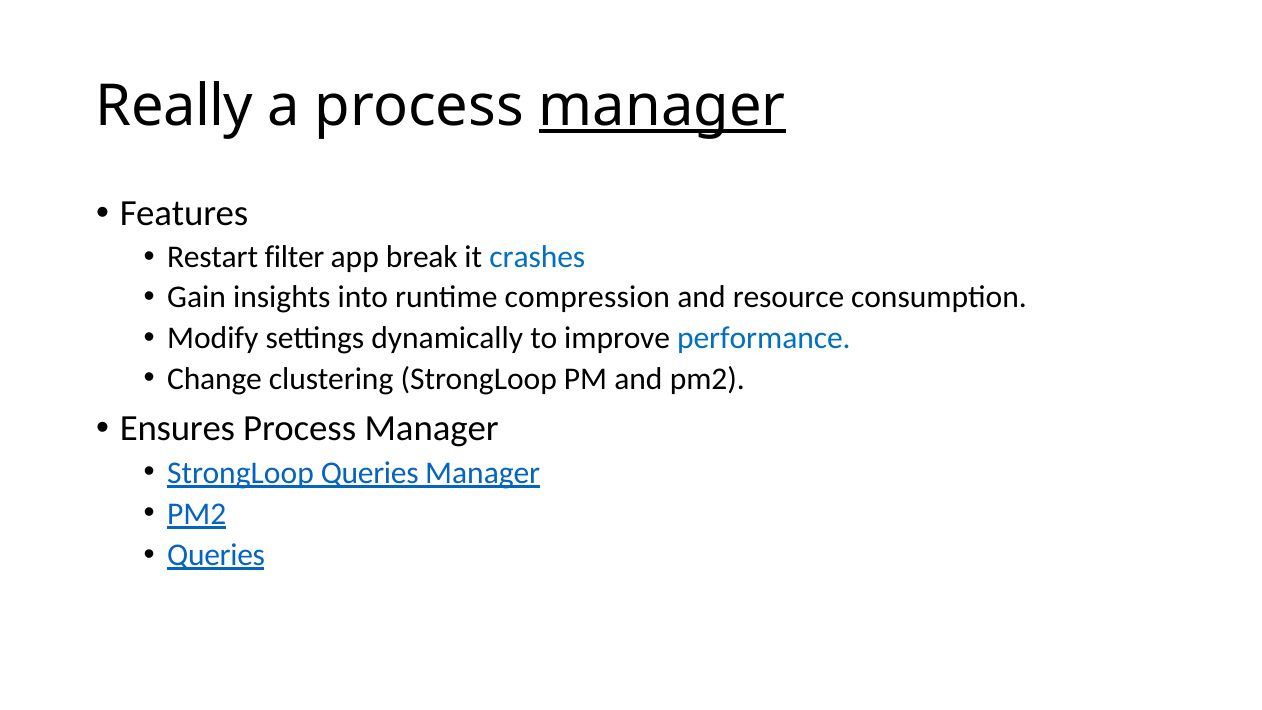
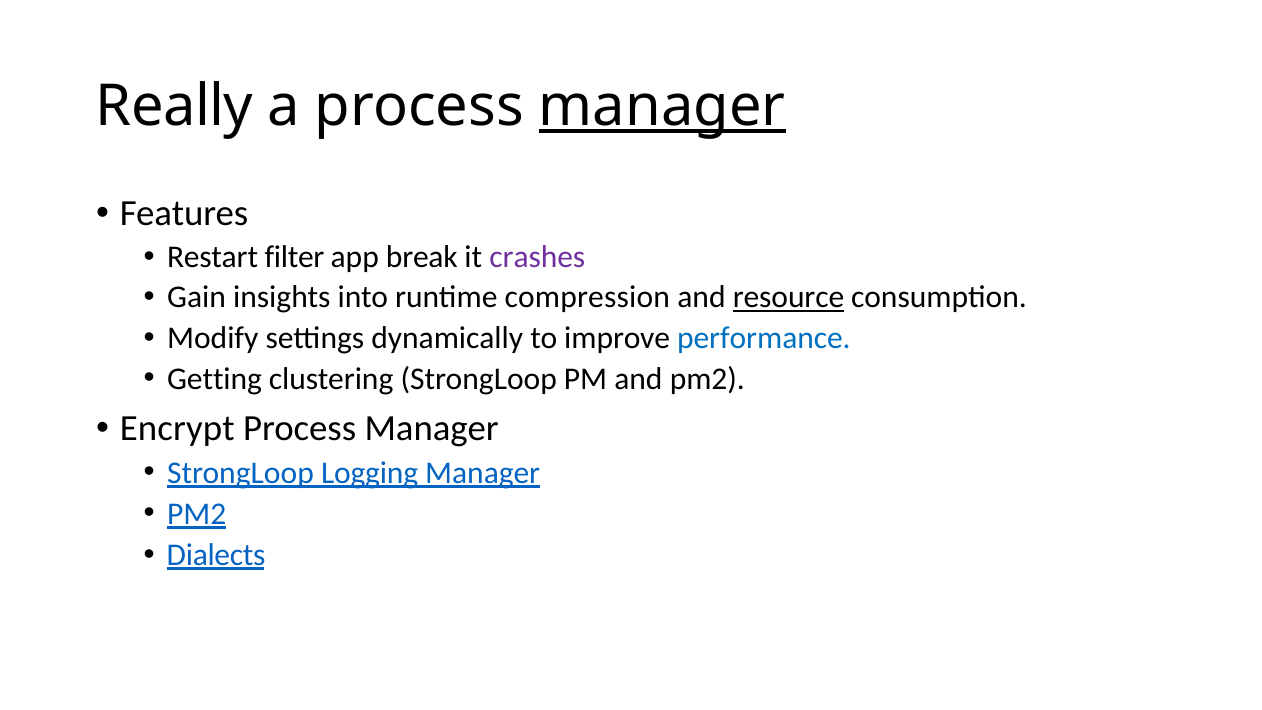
crashes colour: blue -> purple
resource underline: none -> present
Change: Change -> Getting
Ensures: Ensures -> Encrypt
StrongLoop Queries: Queries -> Logging
Queries at (216, 555): Queries -> Dialects
